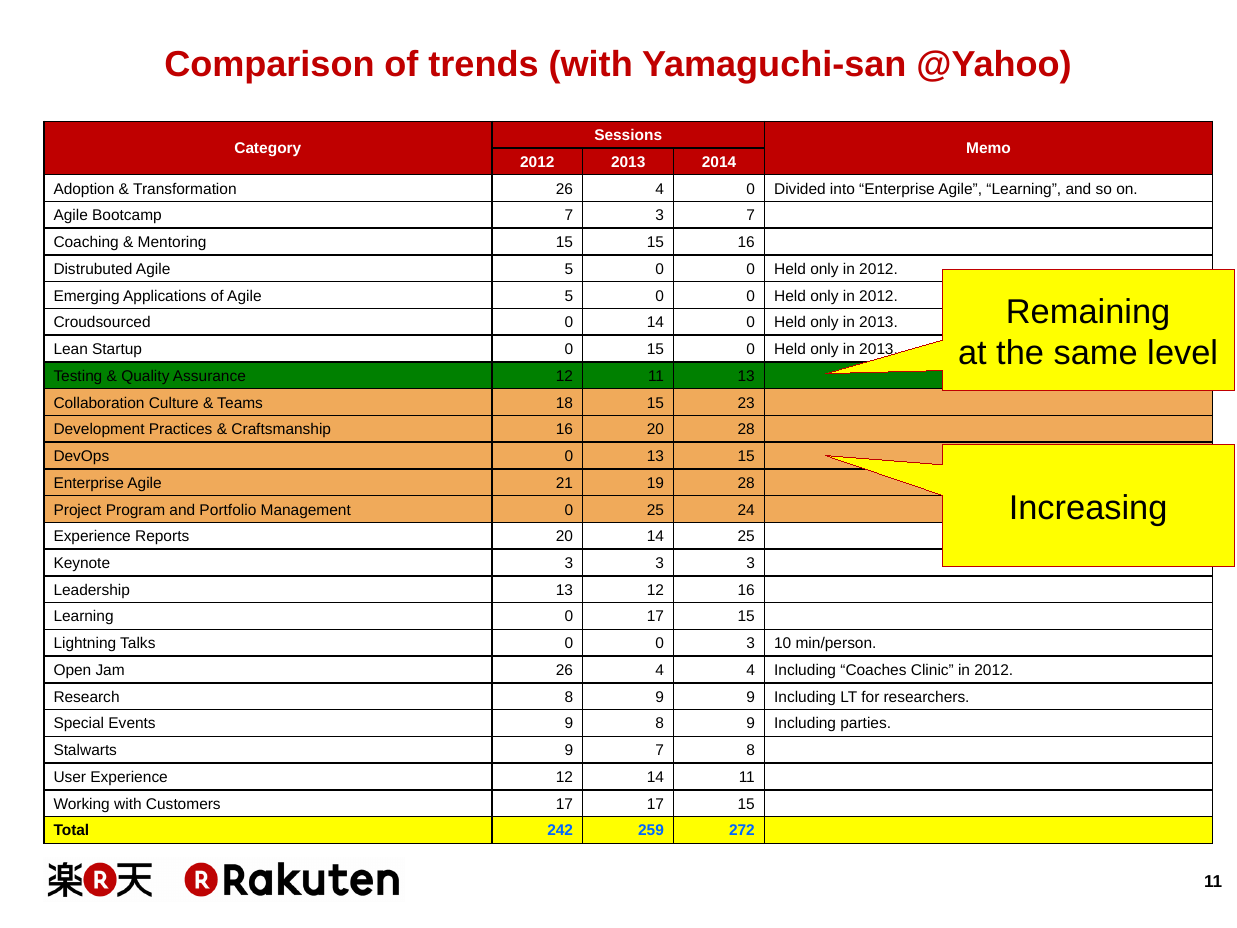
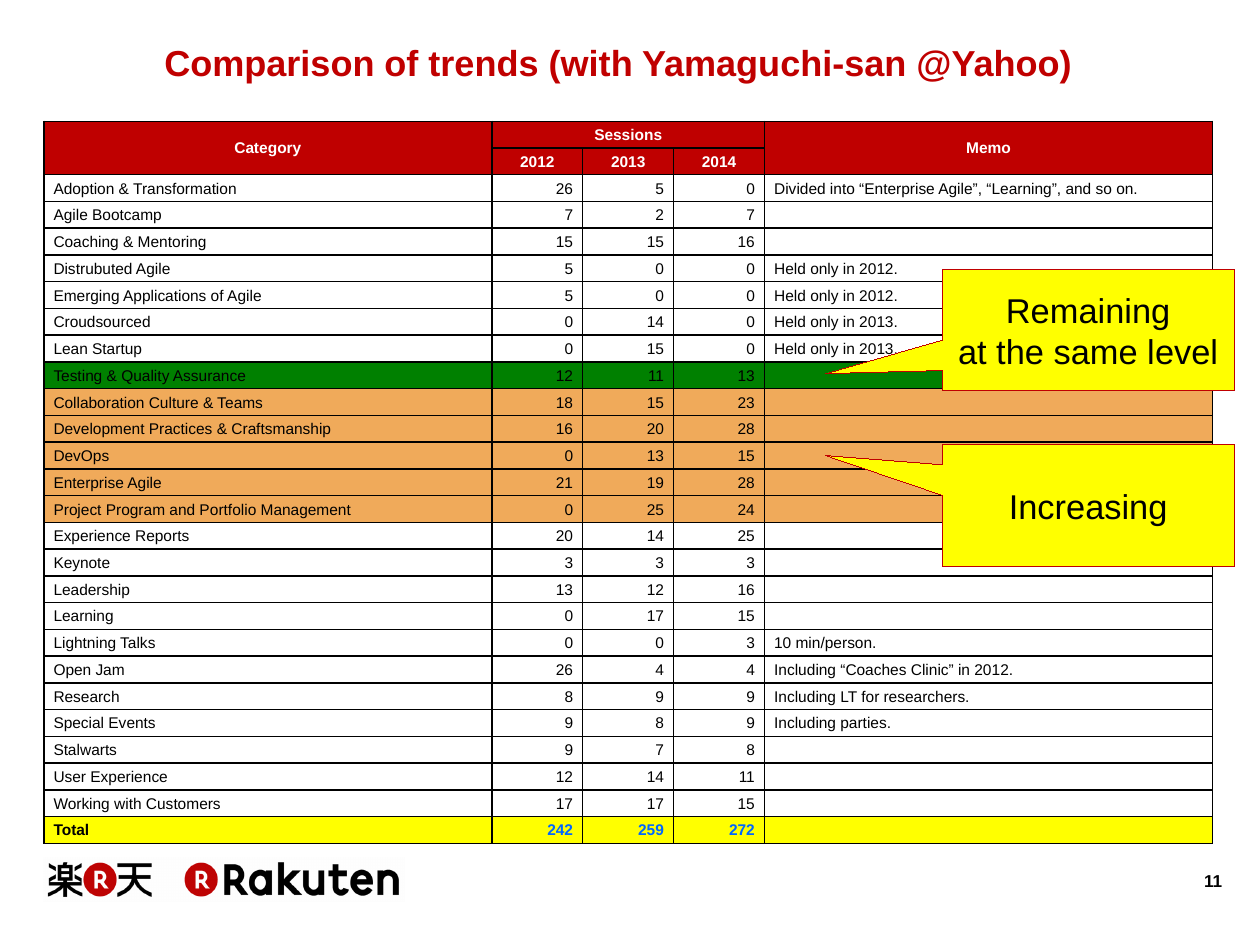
Transformation 26 4: 4 -> 5
7 3: 3 -> 2
